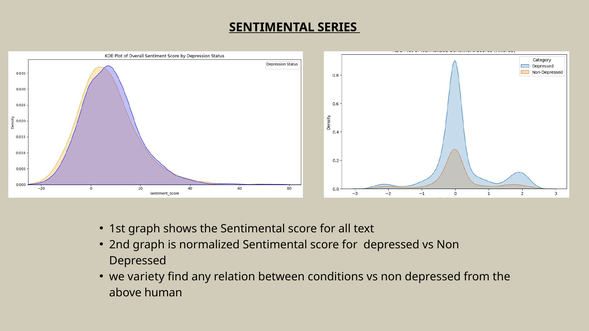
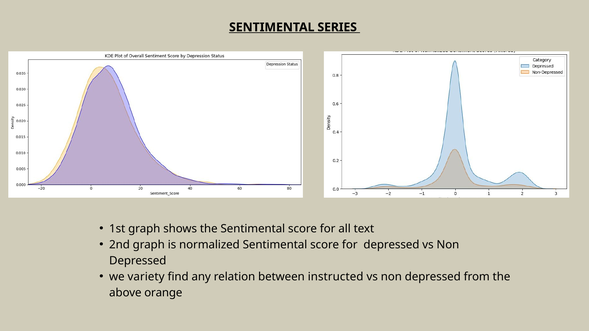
conditions: conditions -> instructed
human: human -> orange
